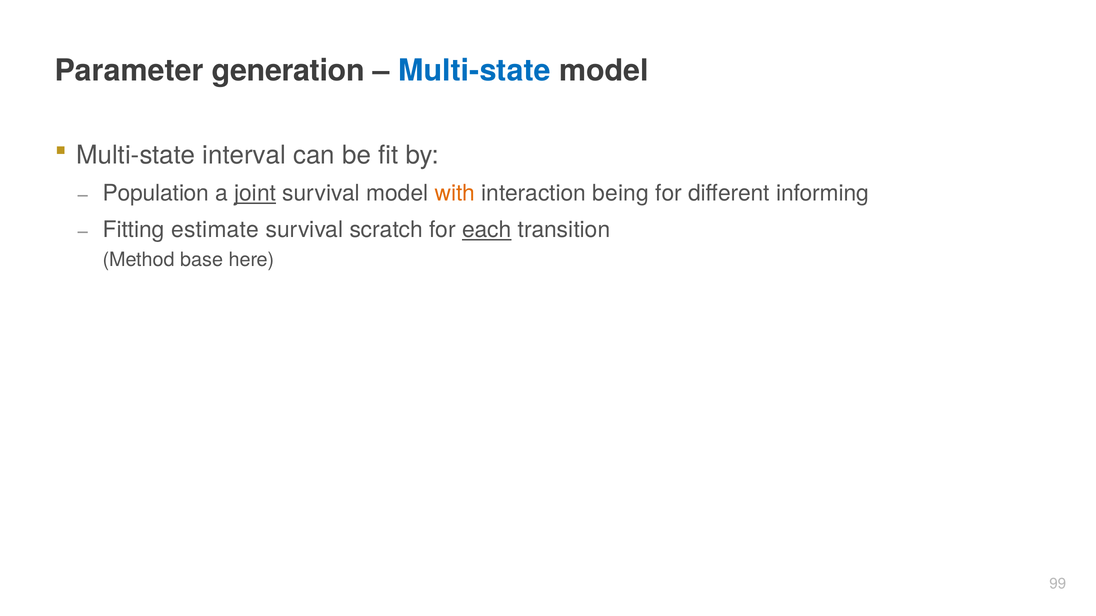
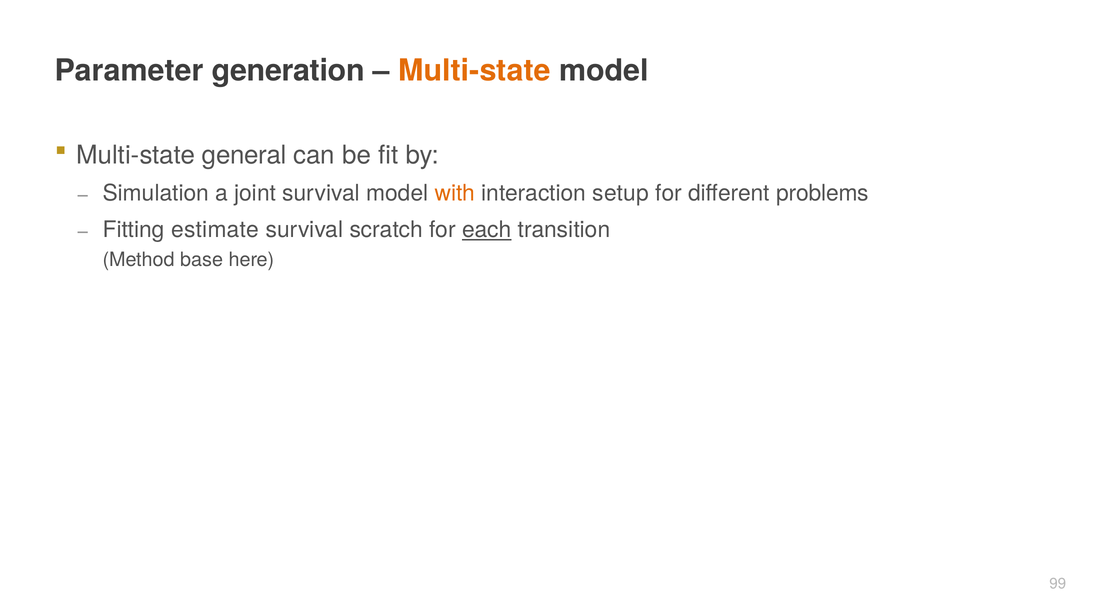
Multi-state at (474, 71) colour: blue -> orange
interval: interval -> general
Population: Population -> Simulation
joint underline: present -> none
being: being -> setup
informing: informing -> problems
